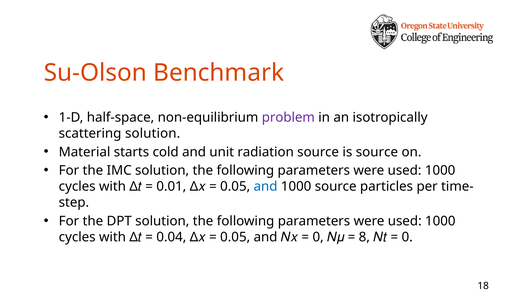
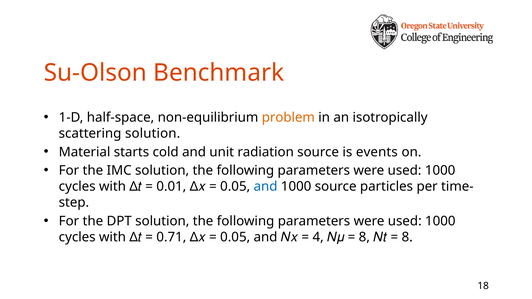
problem colour: purple -> orange
is source: source -> events
0 at (318, 237): 0 -> 4
0 at (407, 237): 0 -> 8
0.04: 0.04 -> 0.71
